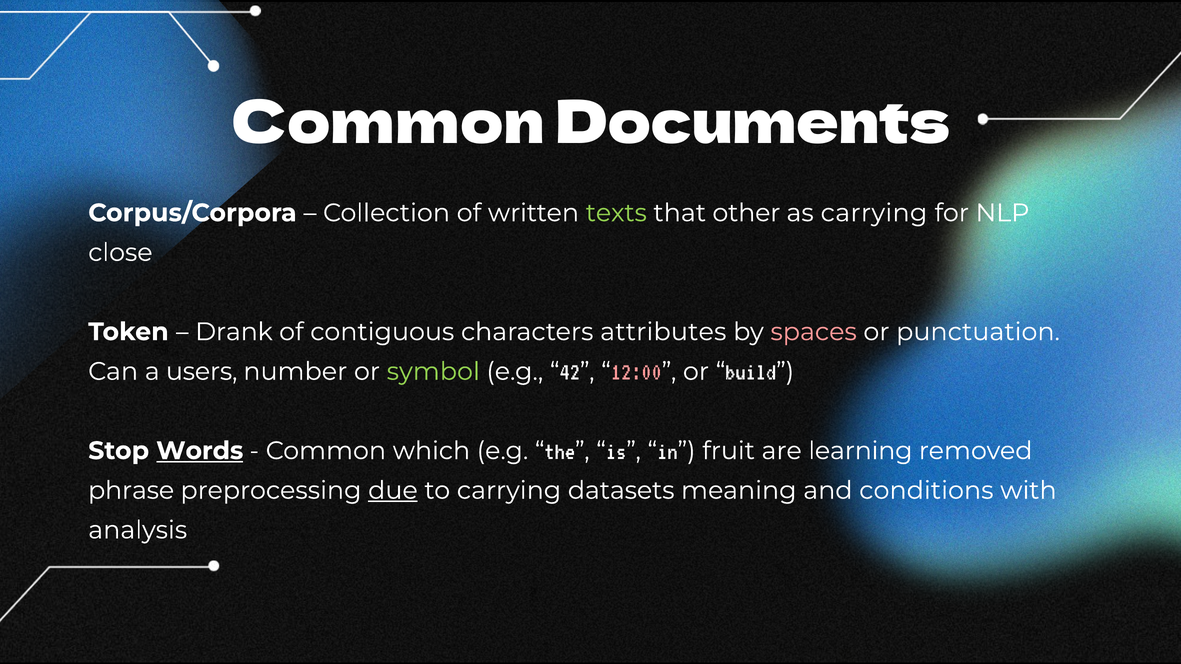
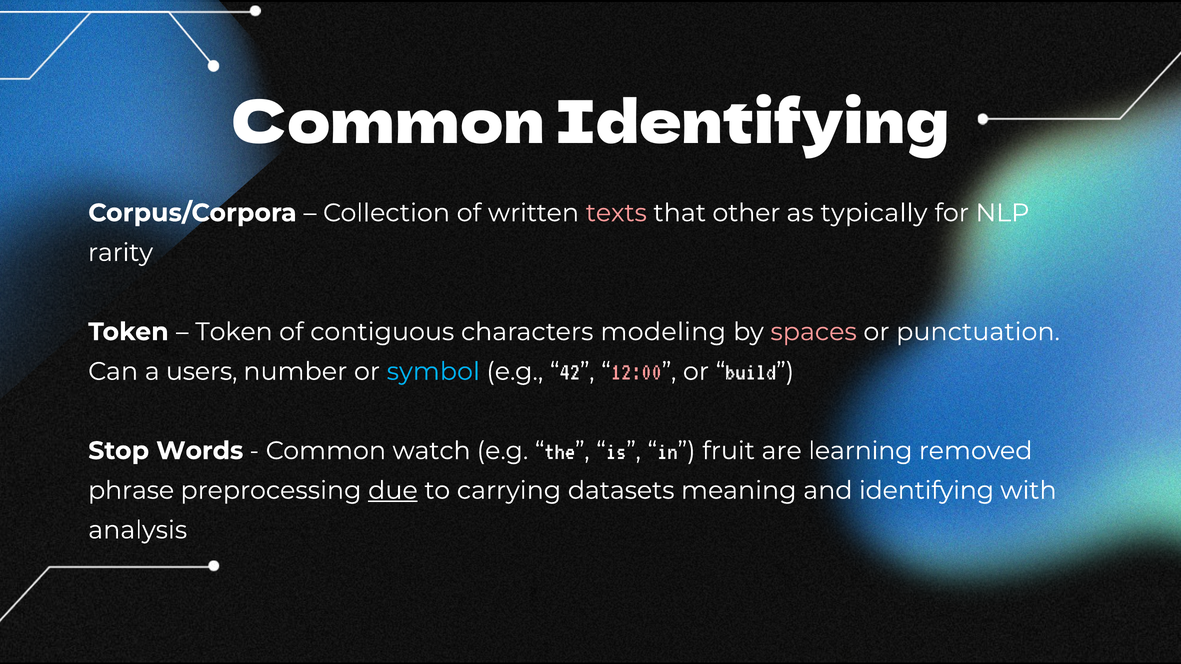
Common Documents: Documents -> Identifying
texts colour: light green -> pink
as carrying: carrying -> typically
close: close -> rarity
Drank at (234, 332): Drank -> Token
attributes: attributes -> modeling
symbol colour: light green -> light blue
Words underline: present -> none
which: which -> watch
and conditions: conditions -> identifying
